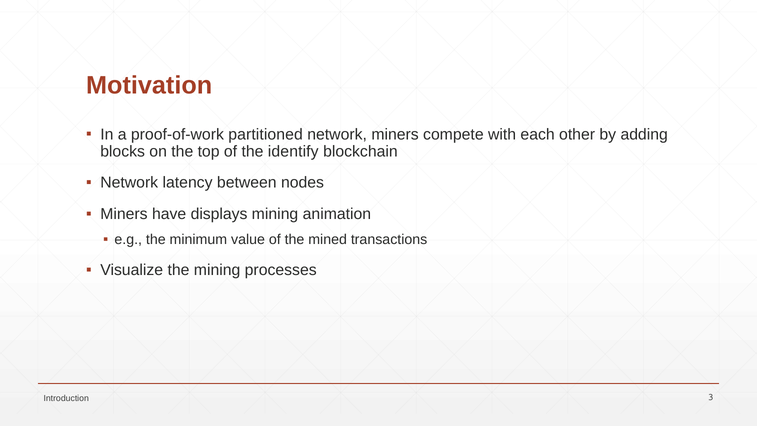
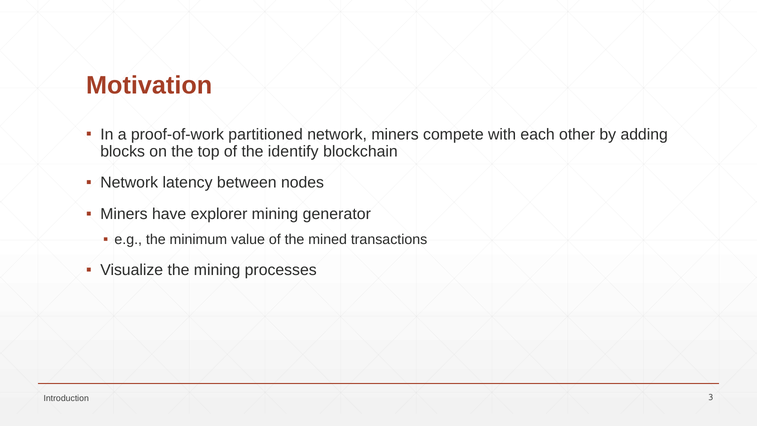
displays: displays -> explorer
animation: animation -> generator
